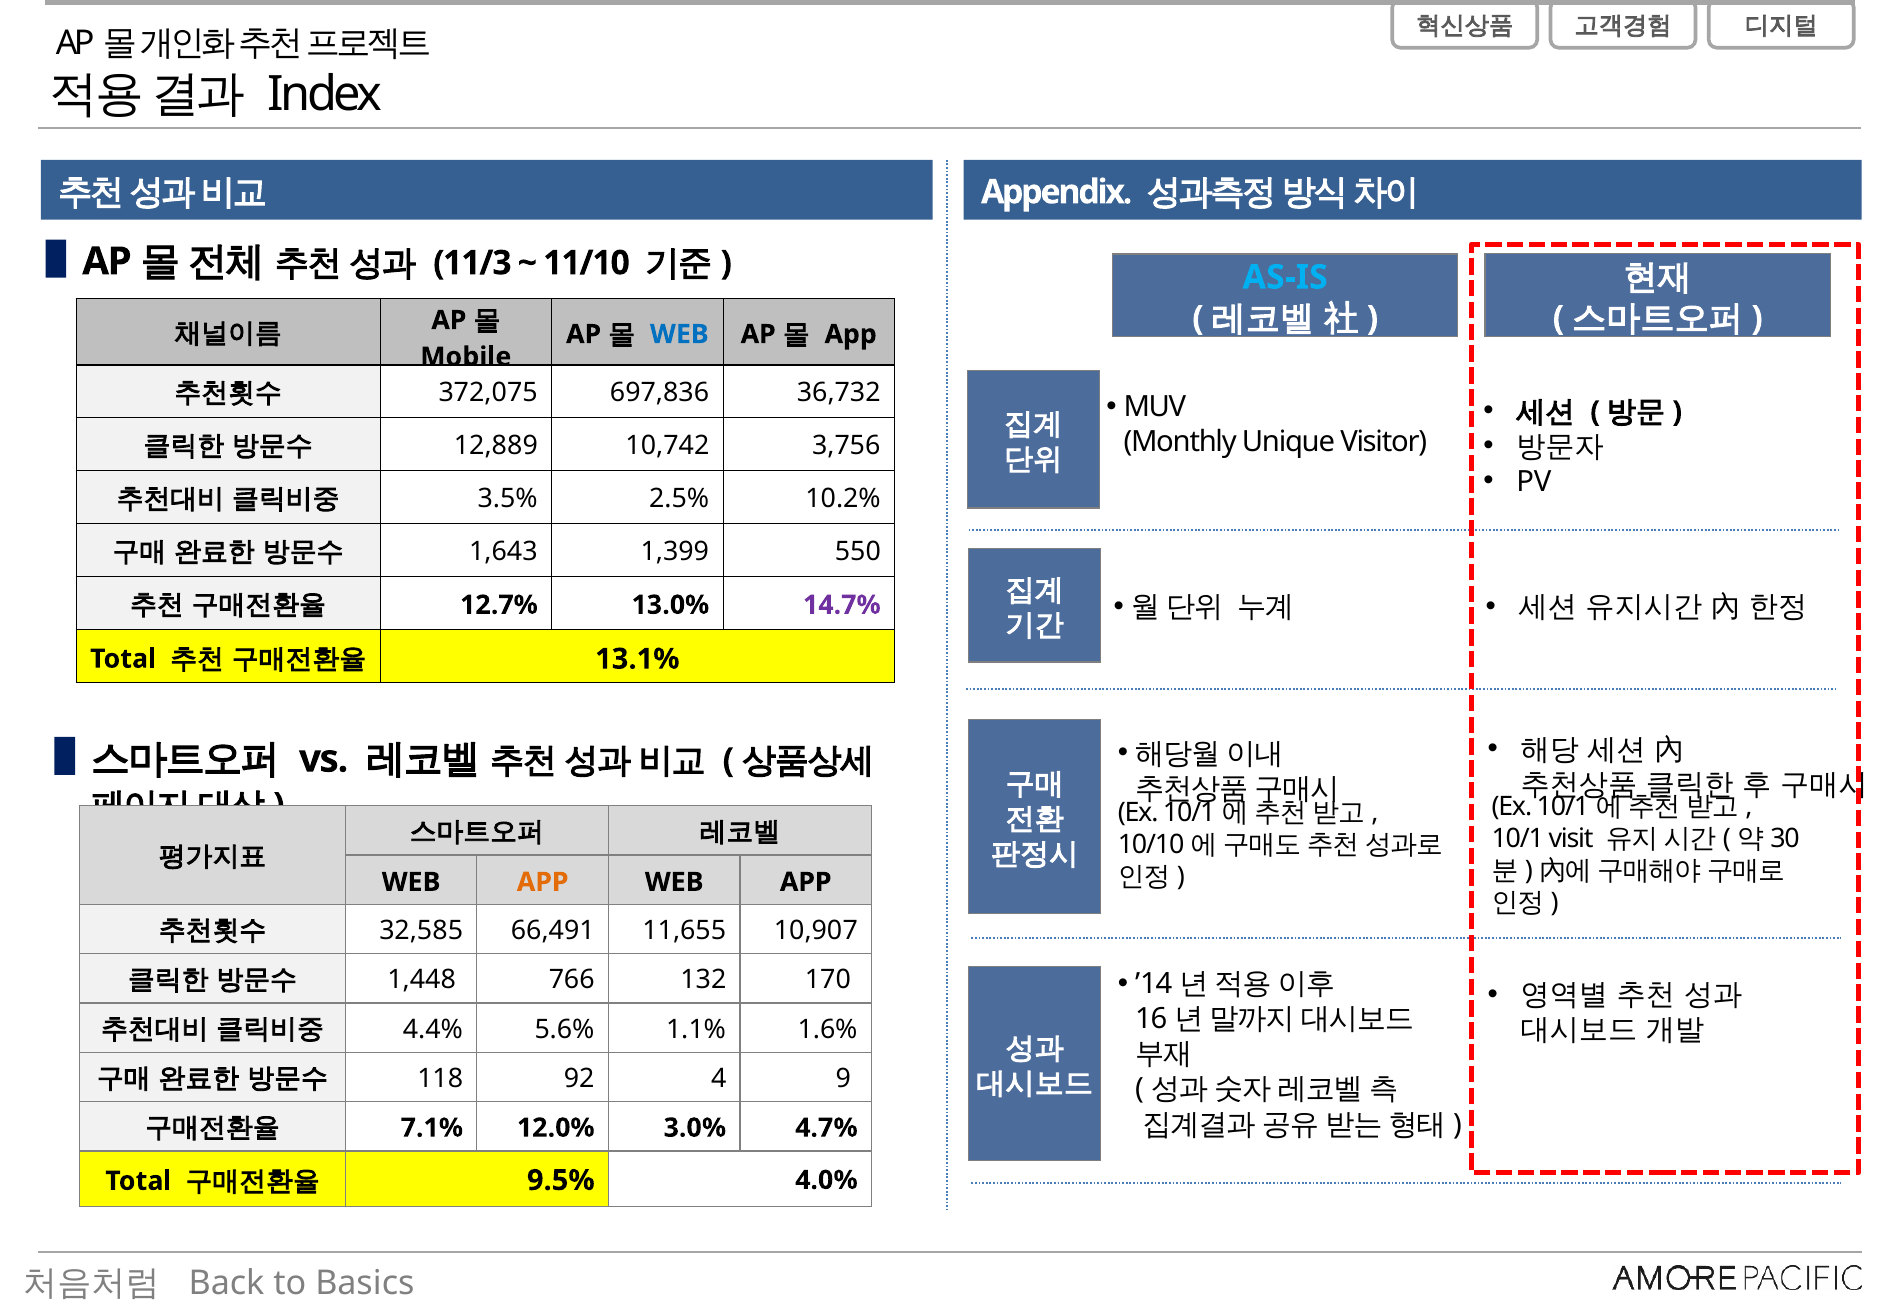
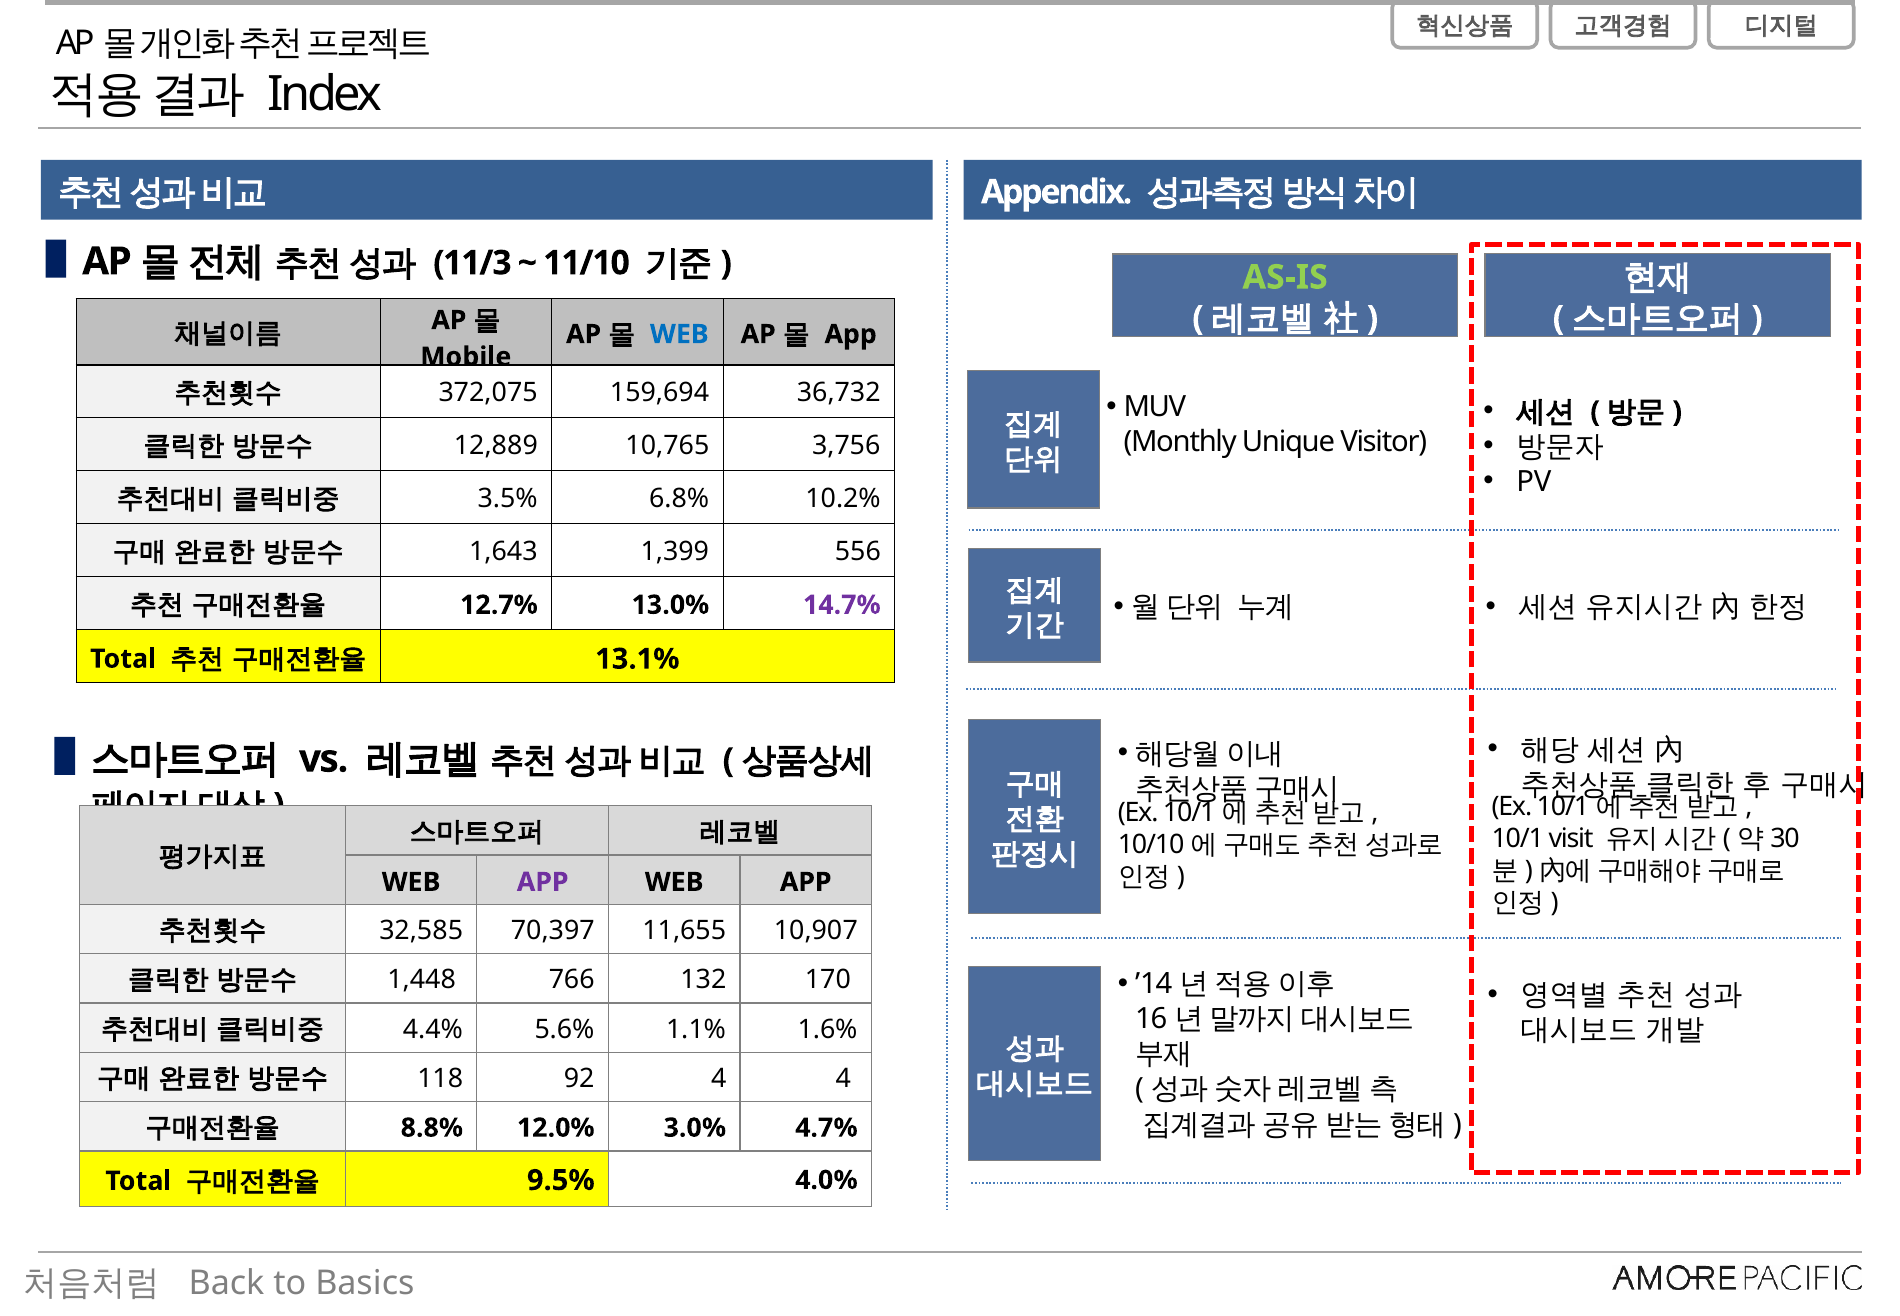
AS-IS colour: light blue -> light green
697,836: 697,836 -> 159,694
10,742: 10,742 -> 10,765
2.5%: 2.5% -> 6.8%
550: 550 -> 556
APP at (543, 882) colour: orange -> purple
66,491: 66,491 -> 70,397
4 9: 9 -> 4
7.1%: 7.1% -> 8.8%
